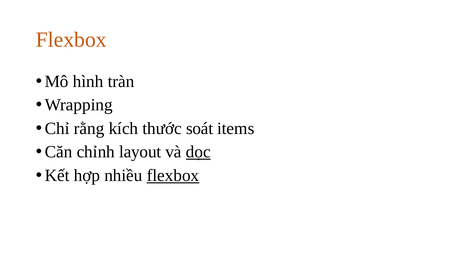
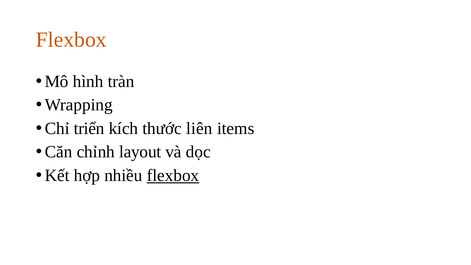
rằng: rằng -> triển
soát: soát -> liên
dọc underline: present -> none
